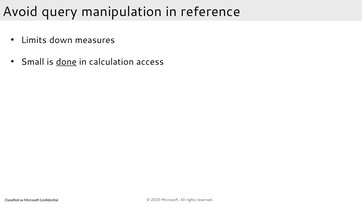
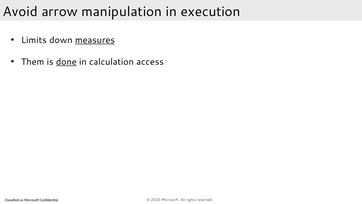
query: query -> arrow
reference: reference -> execution
measures underline: none -> present
Small: Small -> Them
